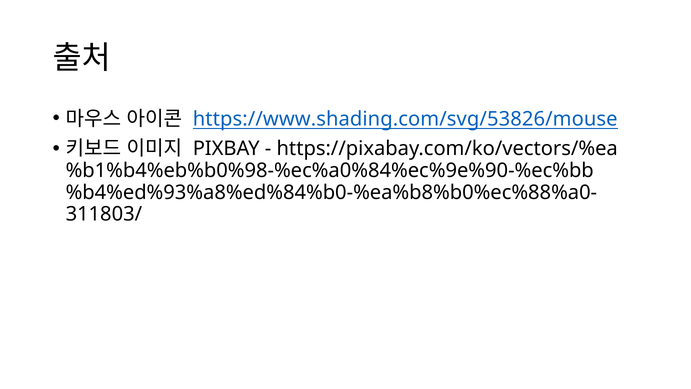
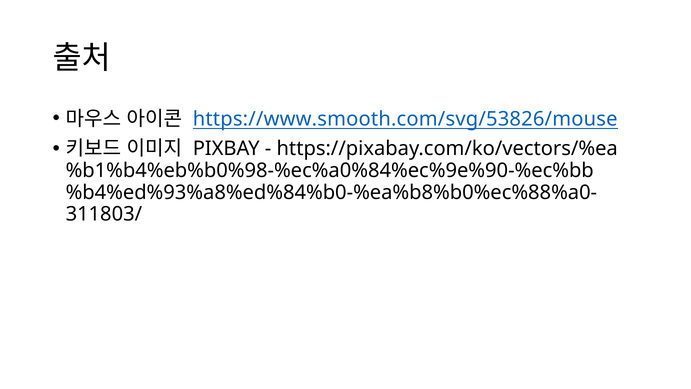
https://www.shading.com/svg/53826/mouse: https://www.shading.com/svg/53826/mouse -> https://www.smooth.com/svg/53826/mouse
